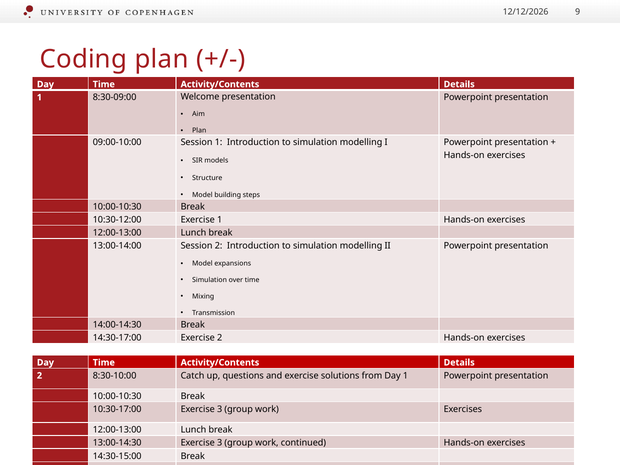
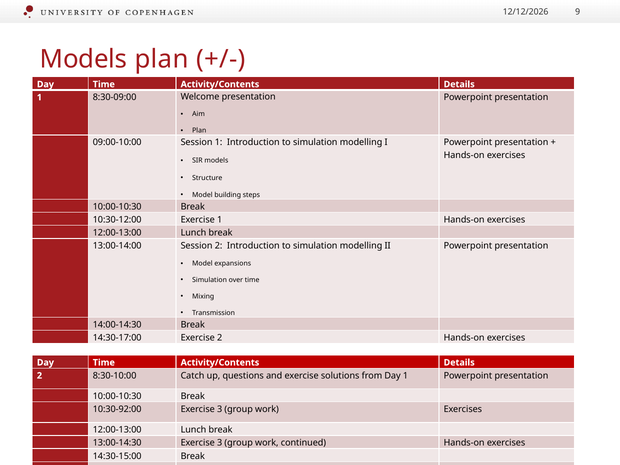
Coding at (83, 59): Coding -> Models
10:30-17:00: 10:30-17:00 -> 10:30-92:00
